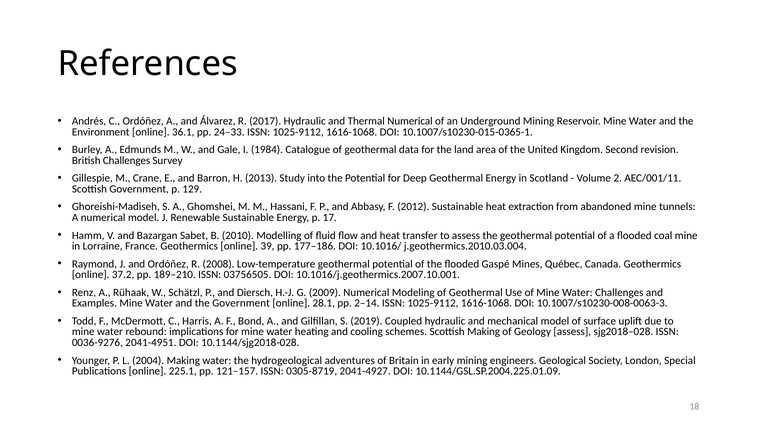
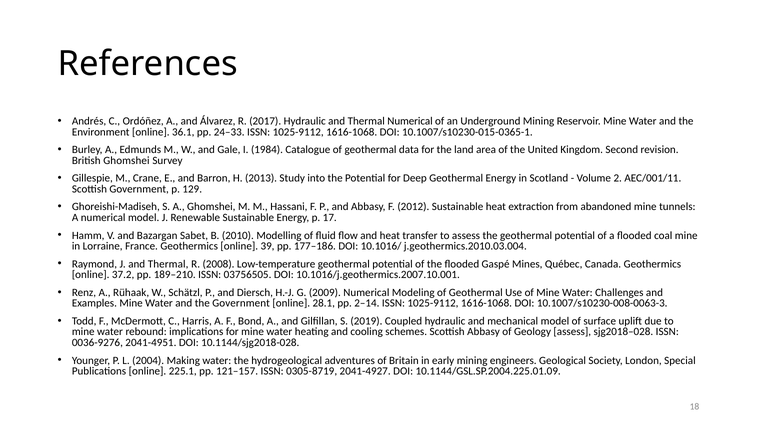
British Challenges: Challenges -> Ghomshei
J and Ordóñez: Ordóñez -> Thermal
Scottish Making: Making -> Abbasy
